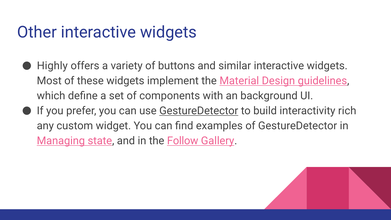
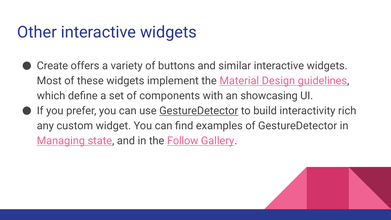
Highly: Highly -> Create
background: background -> showcasing
